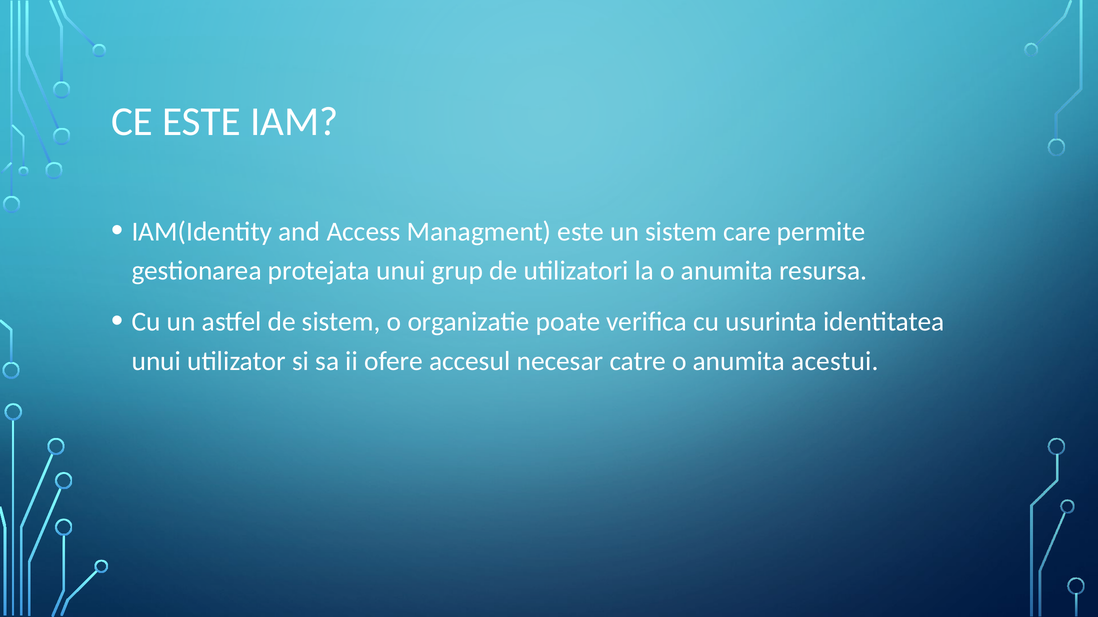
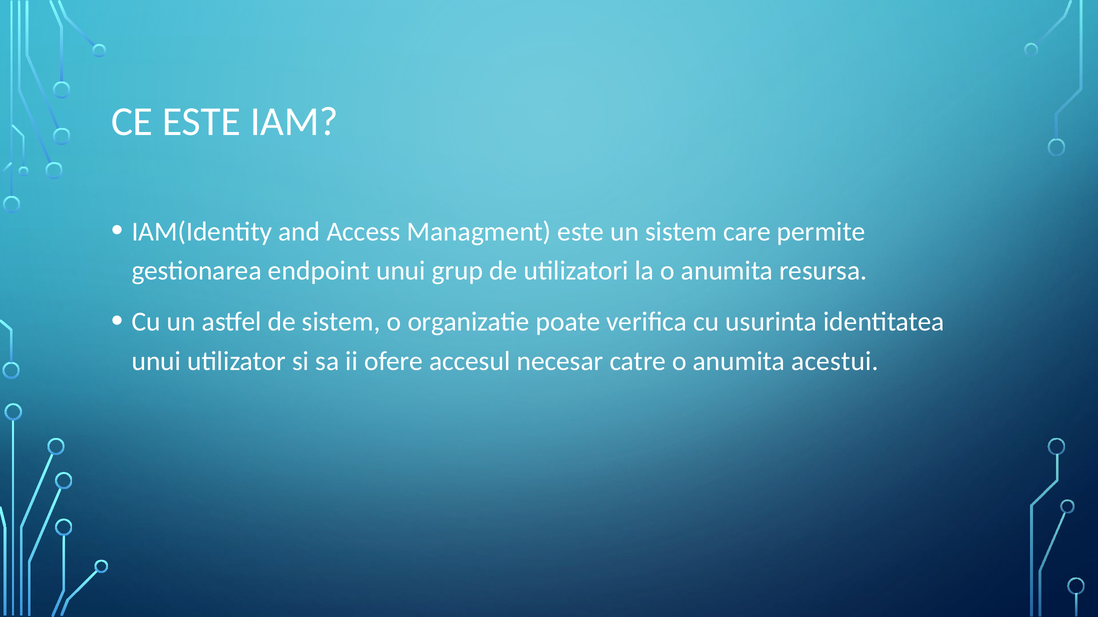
protejata: protejata -> endpoint
